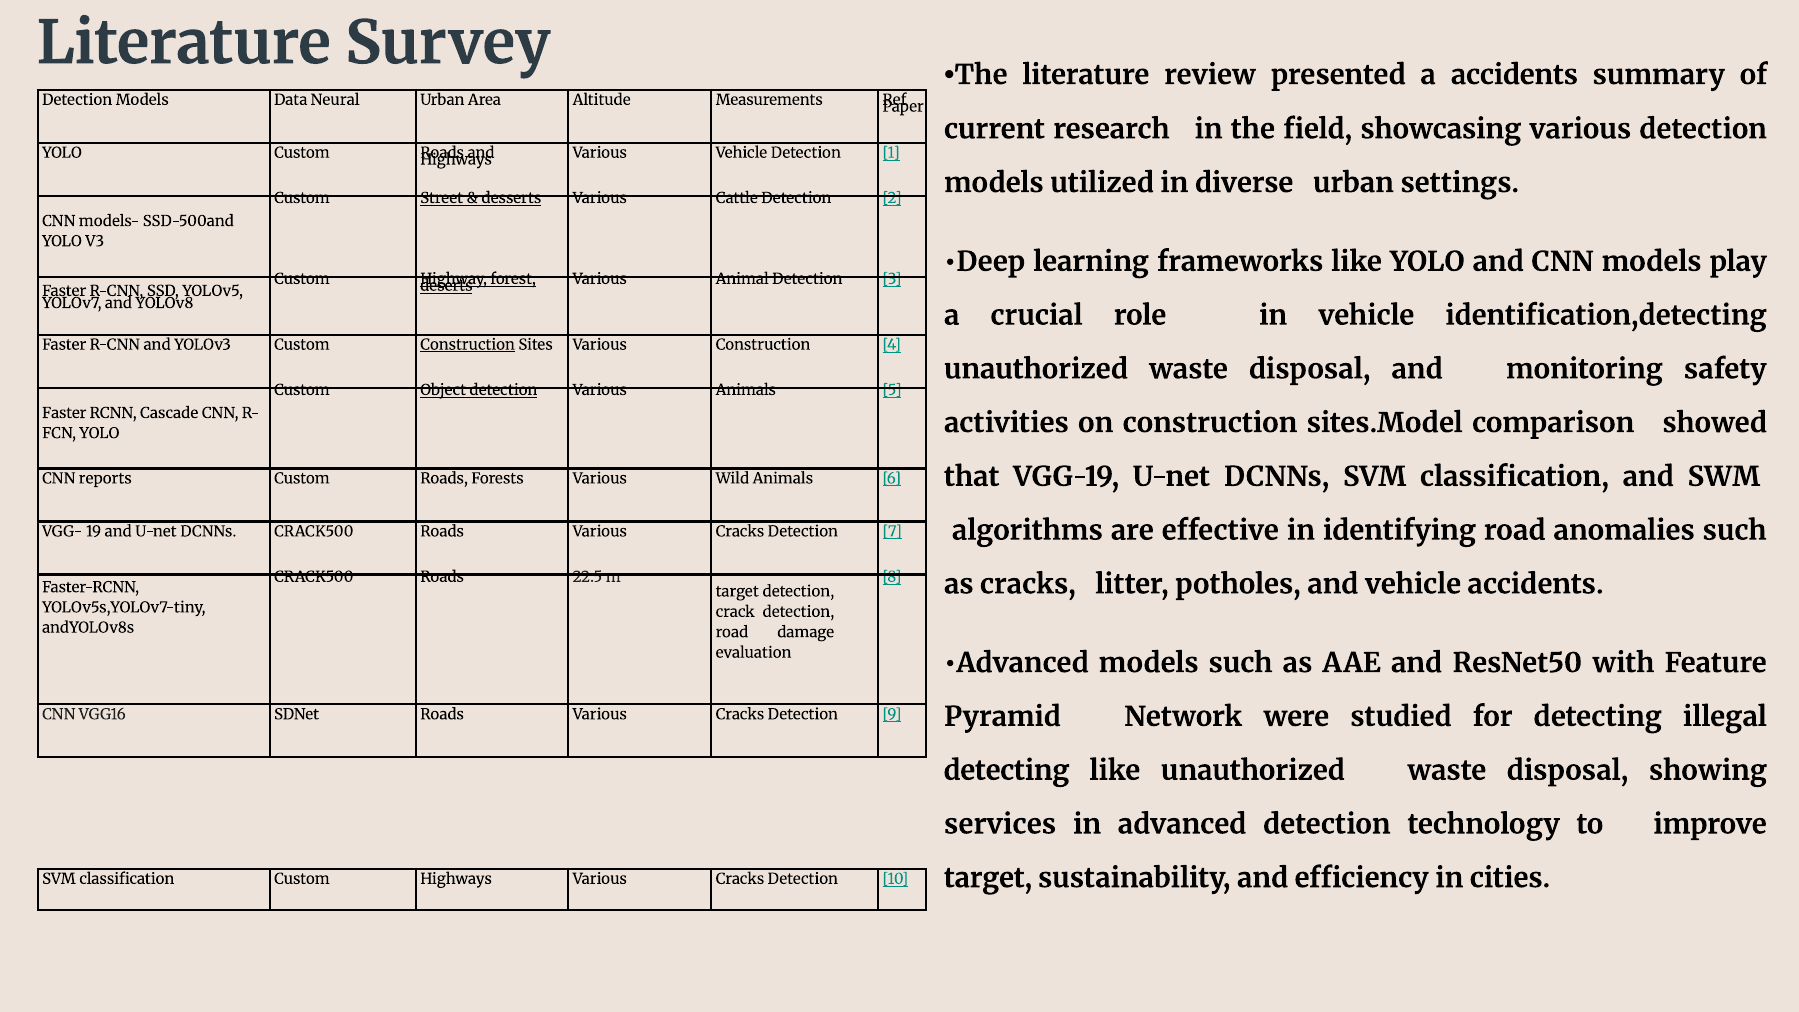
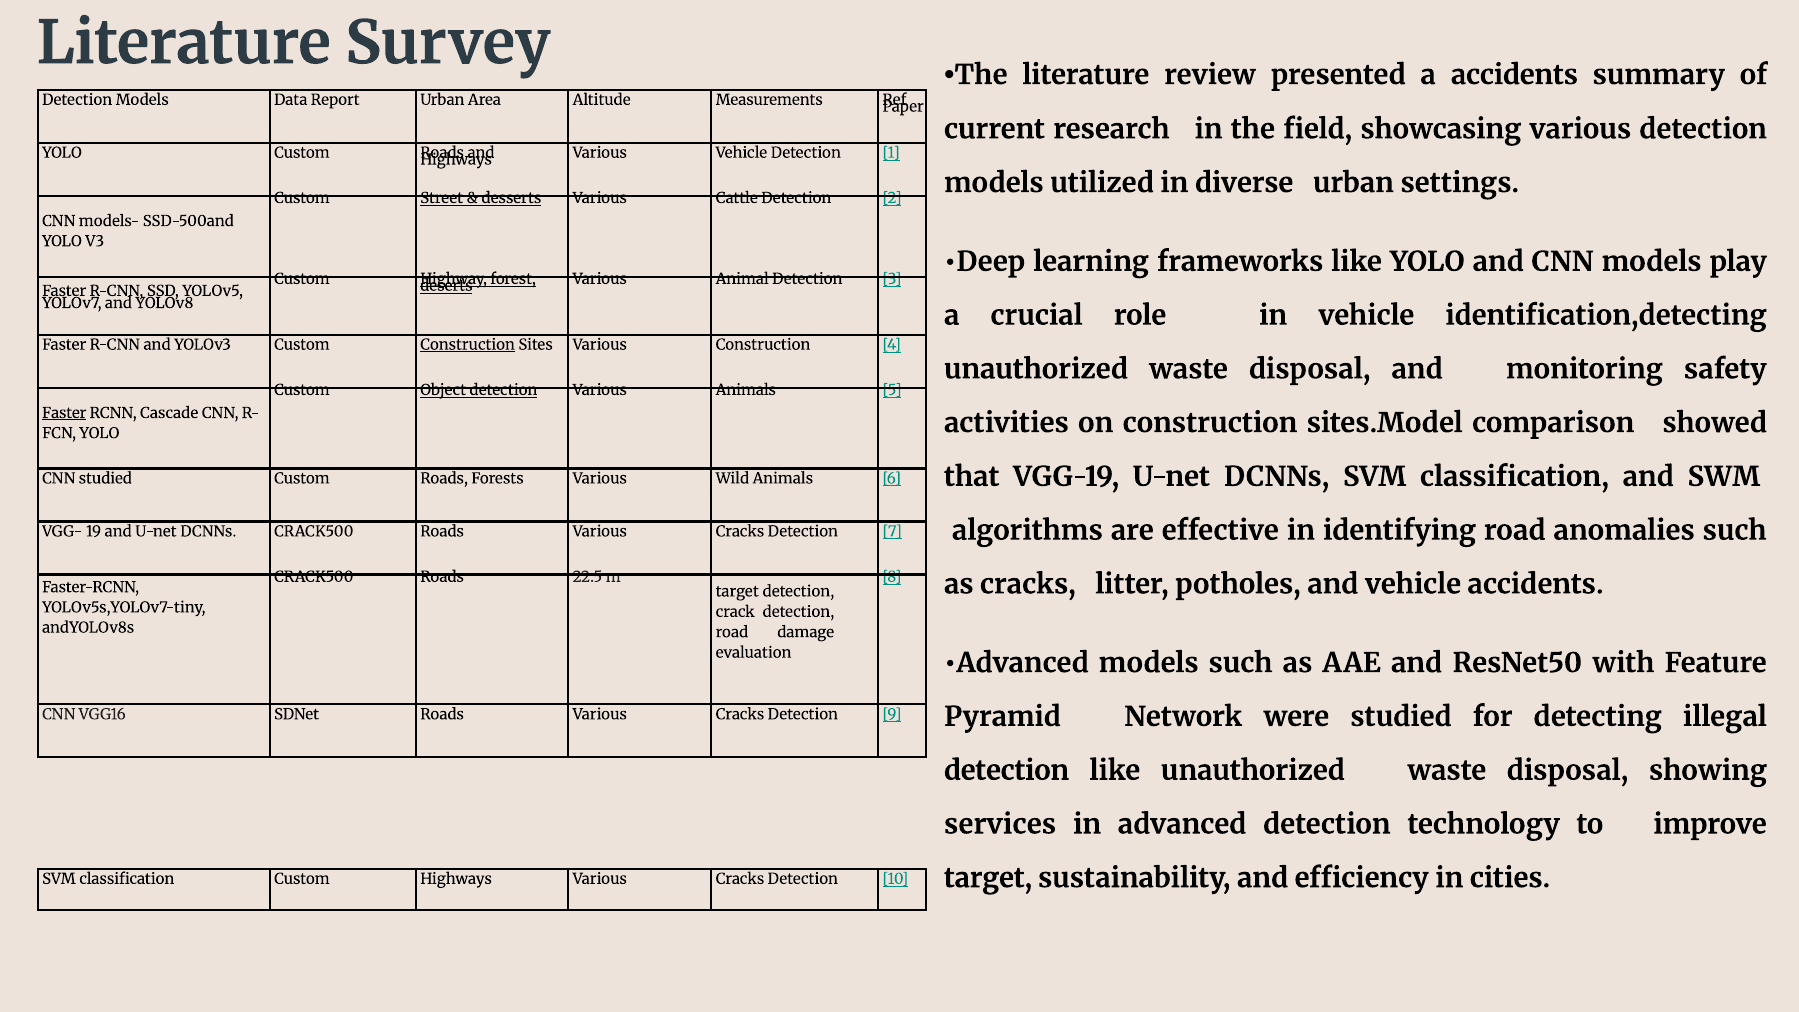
Neural: Neural -> Report
Faster at (64, 413) underline: none -> present
CNN reports: reports -> studied
detecting at (1007, 771): detecting -> detection
